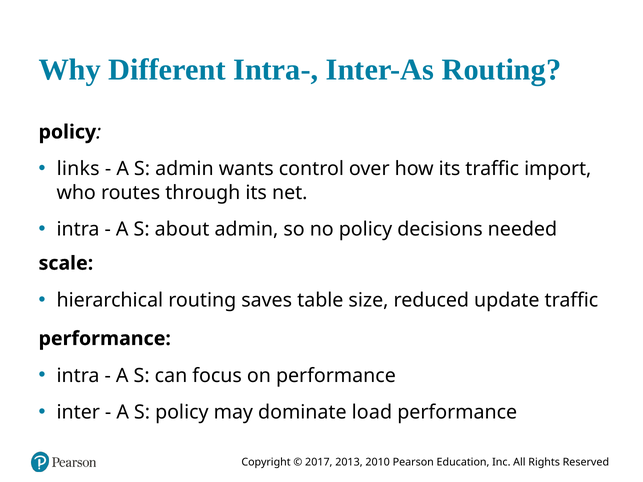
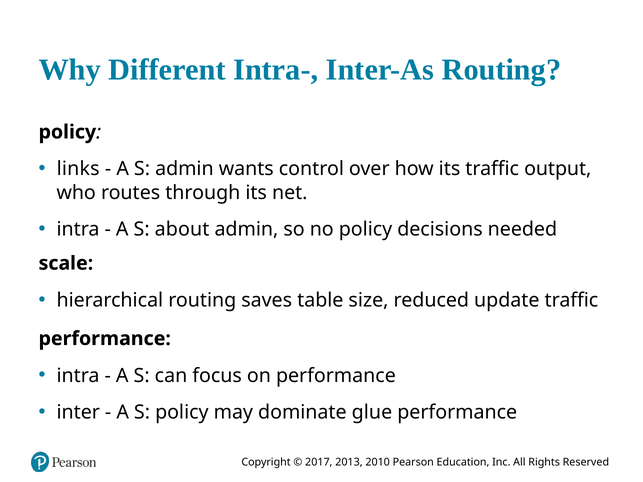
import: import -> output
load: load -> glue
